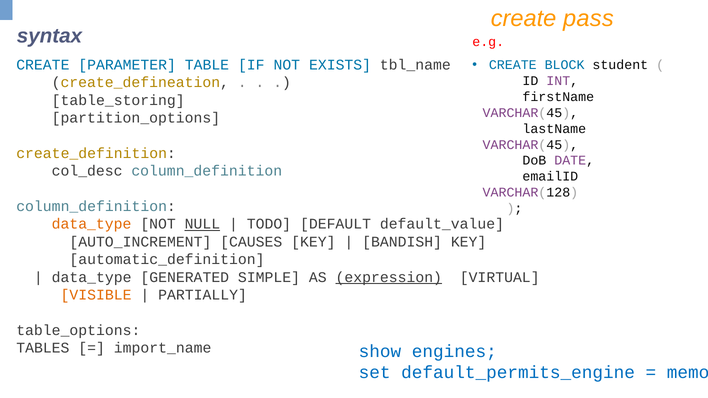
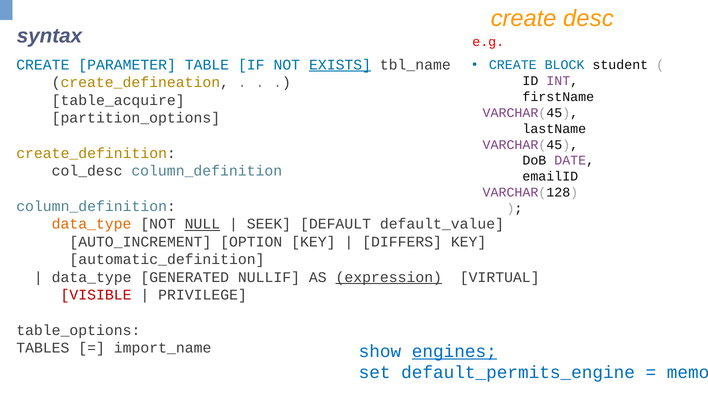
pass: pass -> desc
EXISTS underline: none -> present
table_storing: table_storing -> table_acquire
TODO: TODO -> SEEK
CAUSES: CAUSES -> OPTION
BANDISH: BANDISH -> DIFFERS
SIMPLE: SIMPLE -> NULLIF
VISIBLE colour: orange -> red
PARTIALLY: PARTIALLY -> PRIVILEGE
engines underline: none -> present
